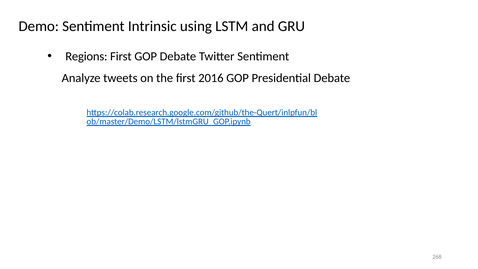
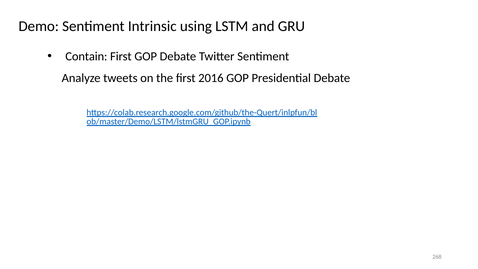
Regions: Regions -> Contain
